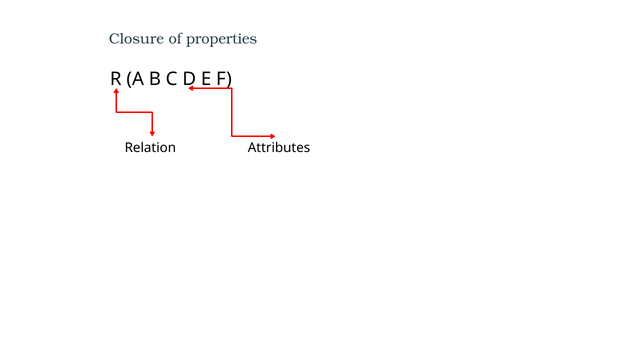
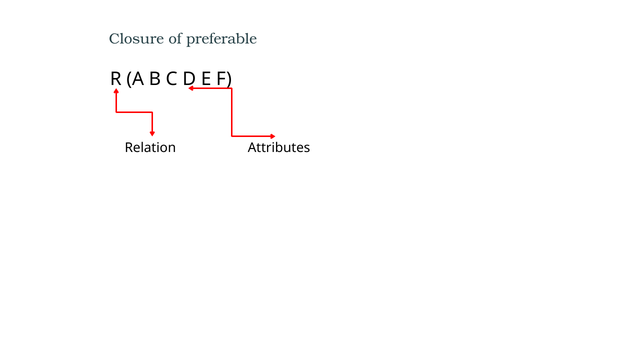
properties: properties -> preferable
